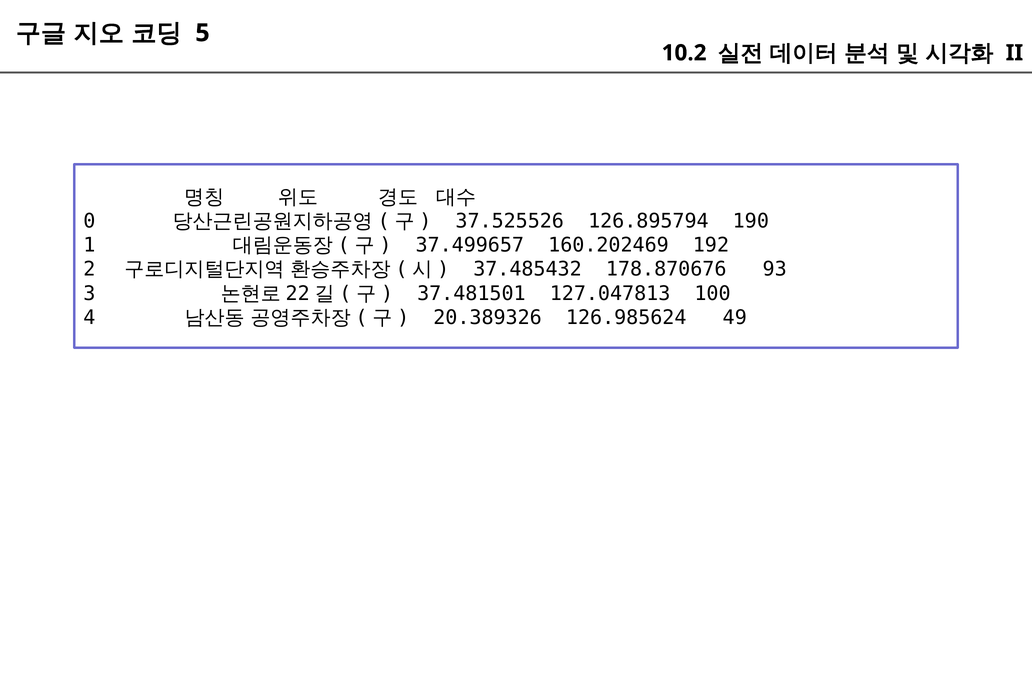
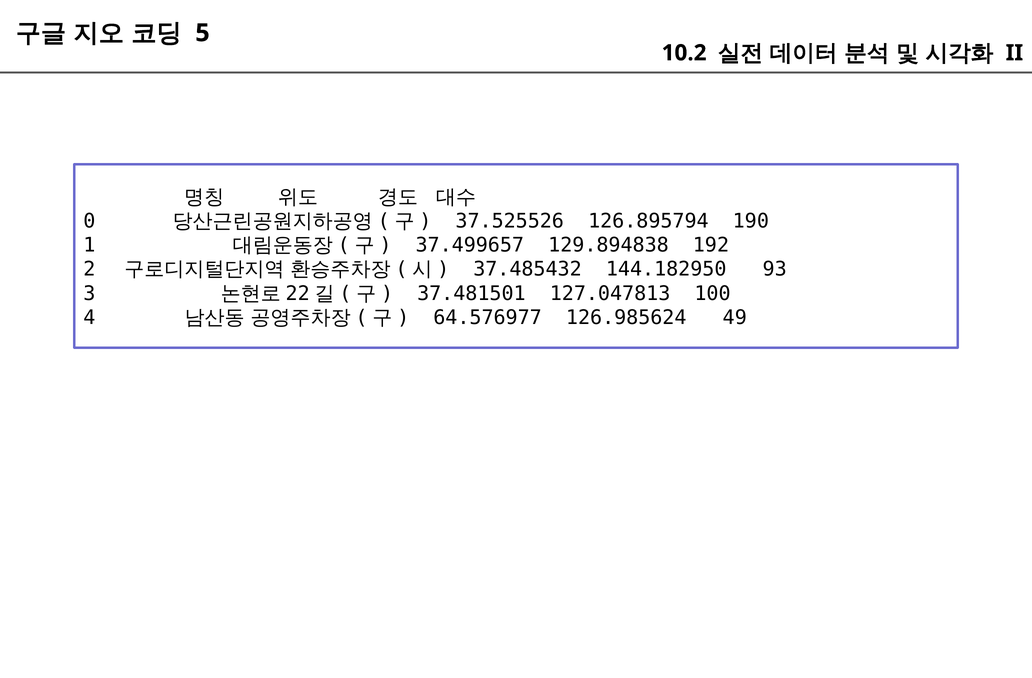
160.202469: 160.202469 -> 129.894838
178.870676: 178.870676 -> 144.182950
20.389326: 20.389326 -> 64.576977
